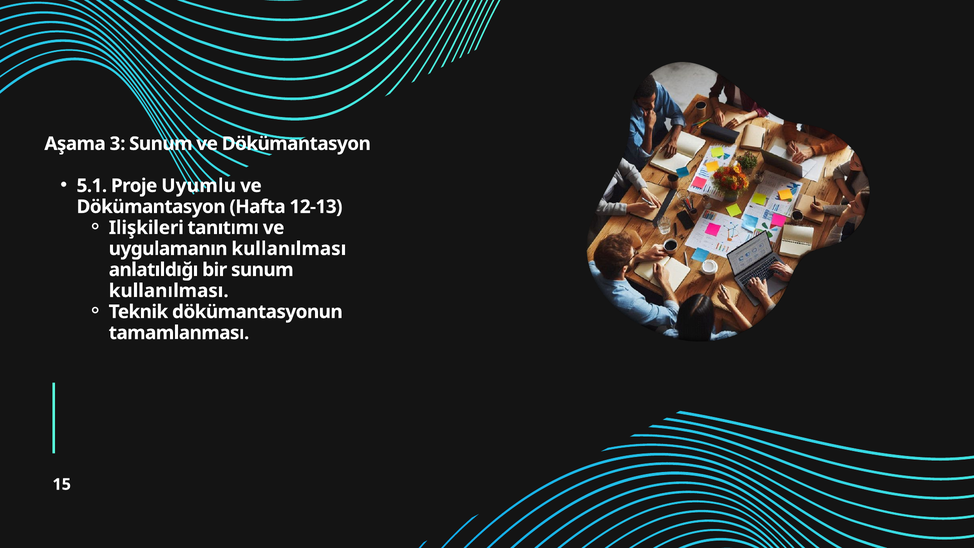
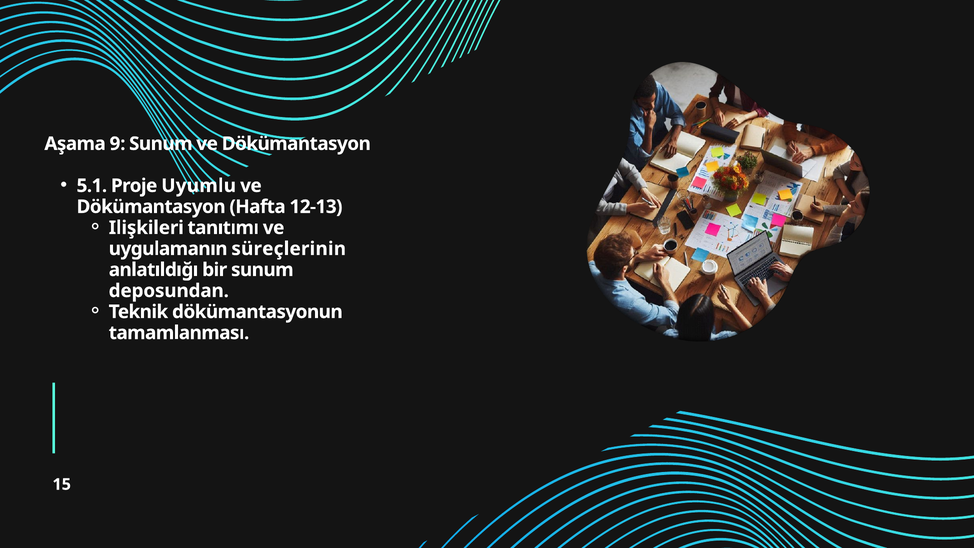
3: 3 -> 9
uygulamanın kullanılması: kullanılması -> süreçlerinin
kullanılması at (169, 291): kullanılması -> deposundan
